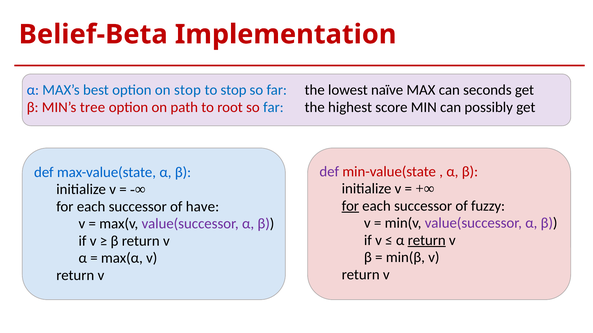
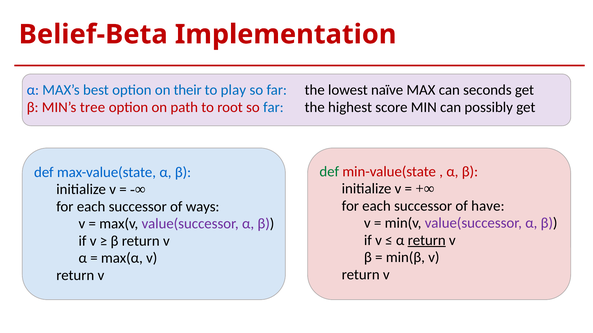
on stop: stop -> their
to stop: stop -> play
def at (329, 172) colour: purple -> green
for at (350, 206) underline: present -> none
fuzzy: fuzzy -> have
have: have -> ways
